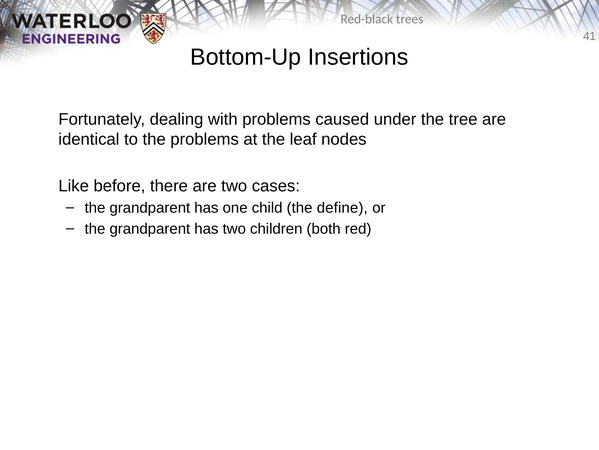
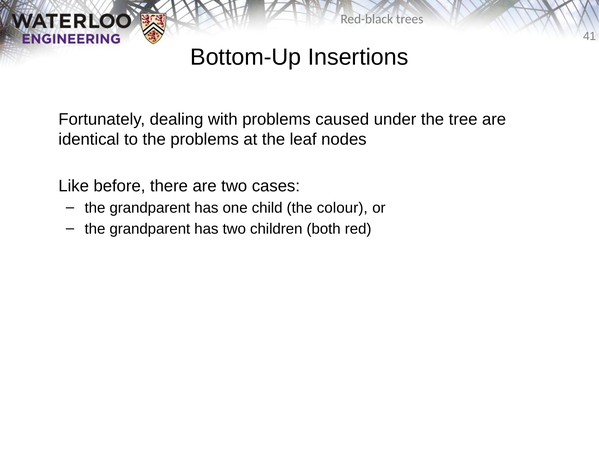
define: define -> colour
